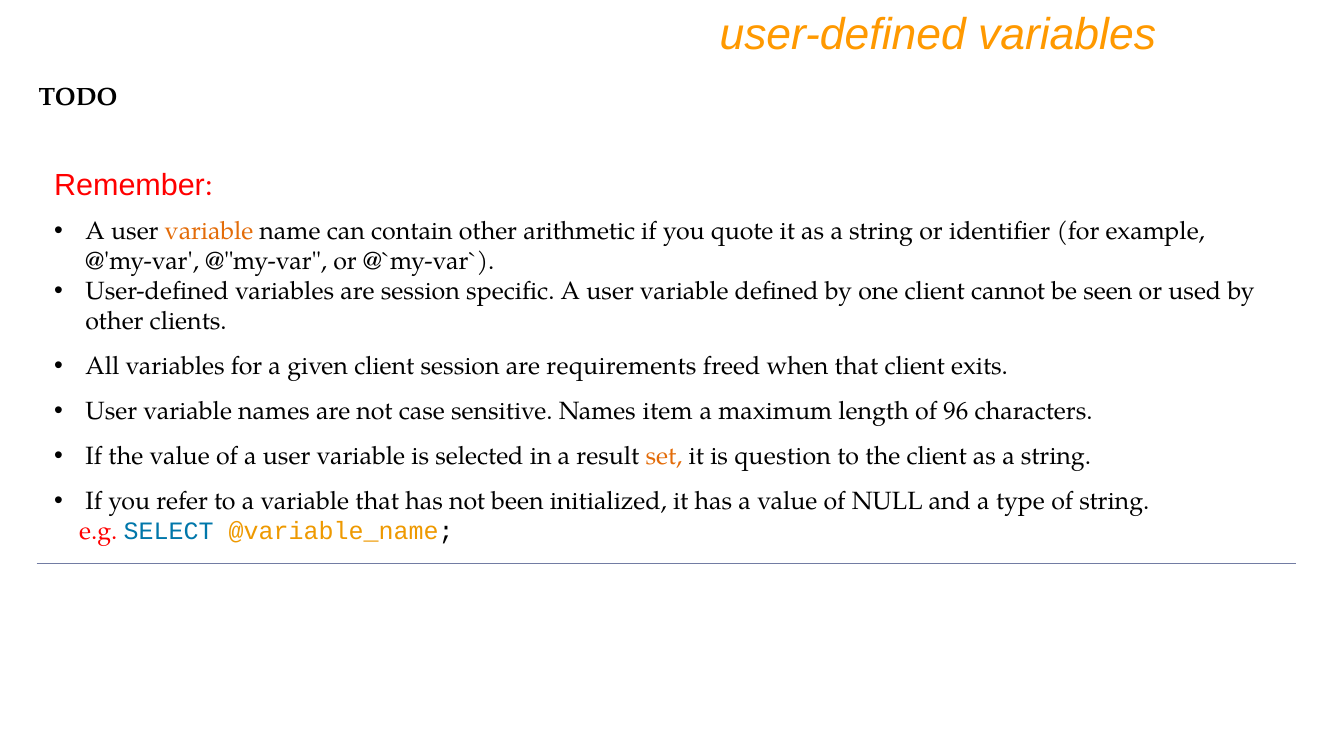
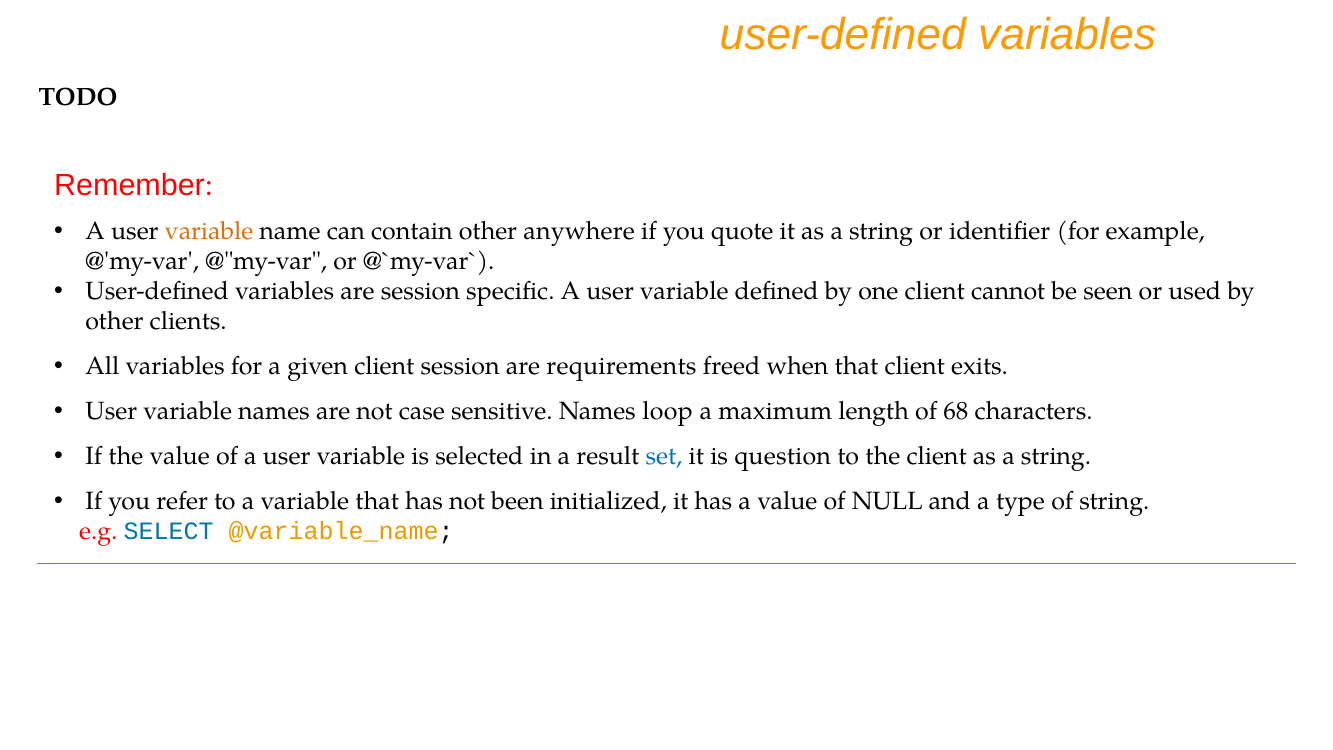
arithmetic: arithmetic -> anywhere
item: item -> loop
96: 96 -> 68
set colour: orange -> blue
